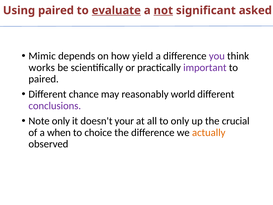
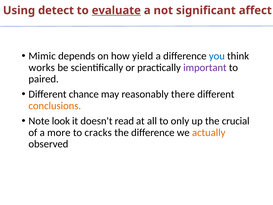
Using paired: paired -> detect
not underline: present -> none
asked: asked -> affect
you colour: purple -> blue
world: world -> there
conclusions colour: purple -> orange
Note only: only -> look
your: your -> read
when: when -> more
choice: choice -> cracks
